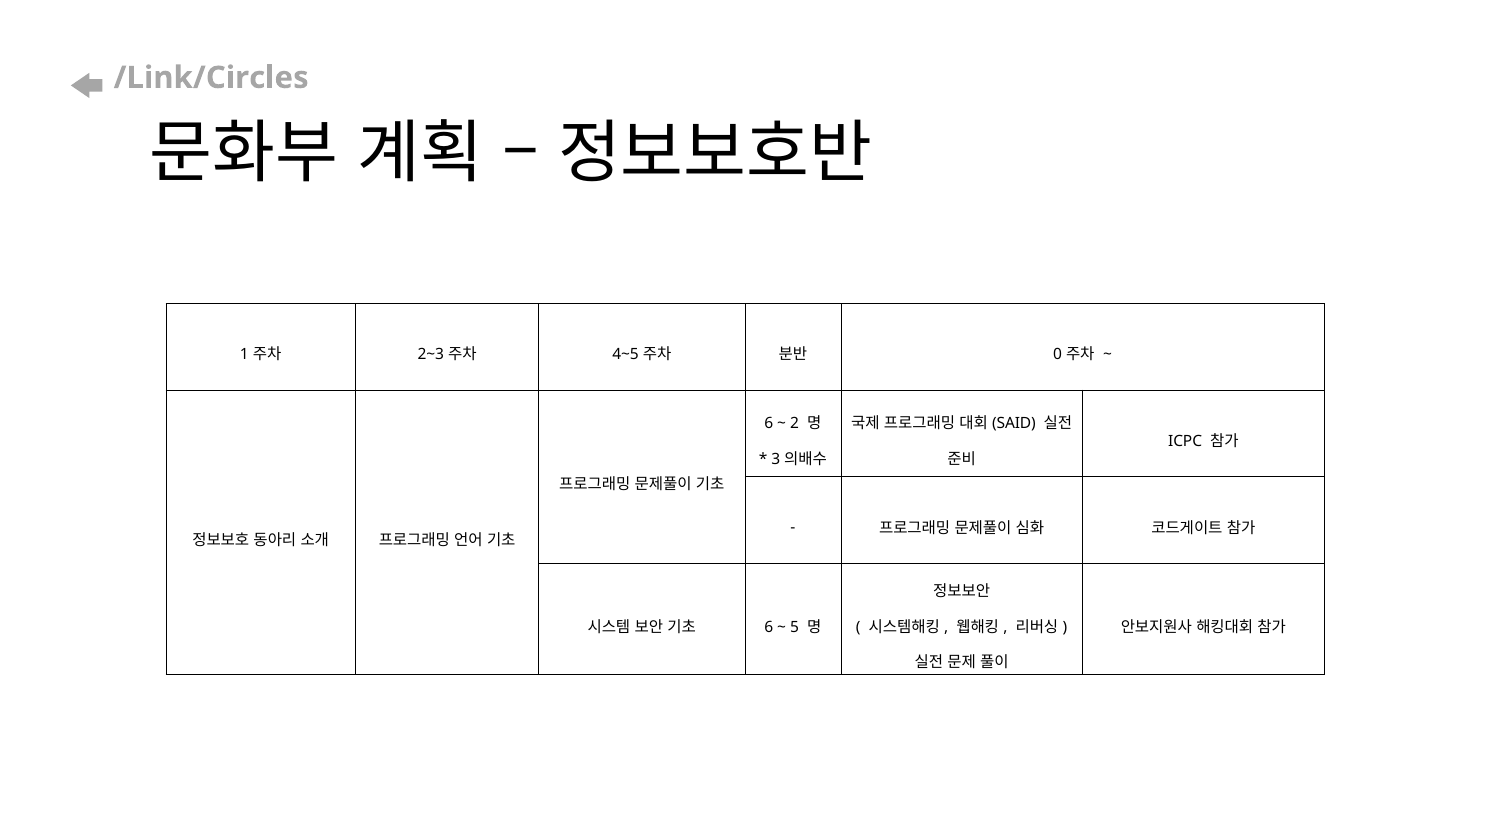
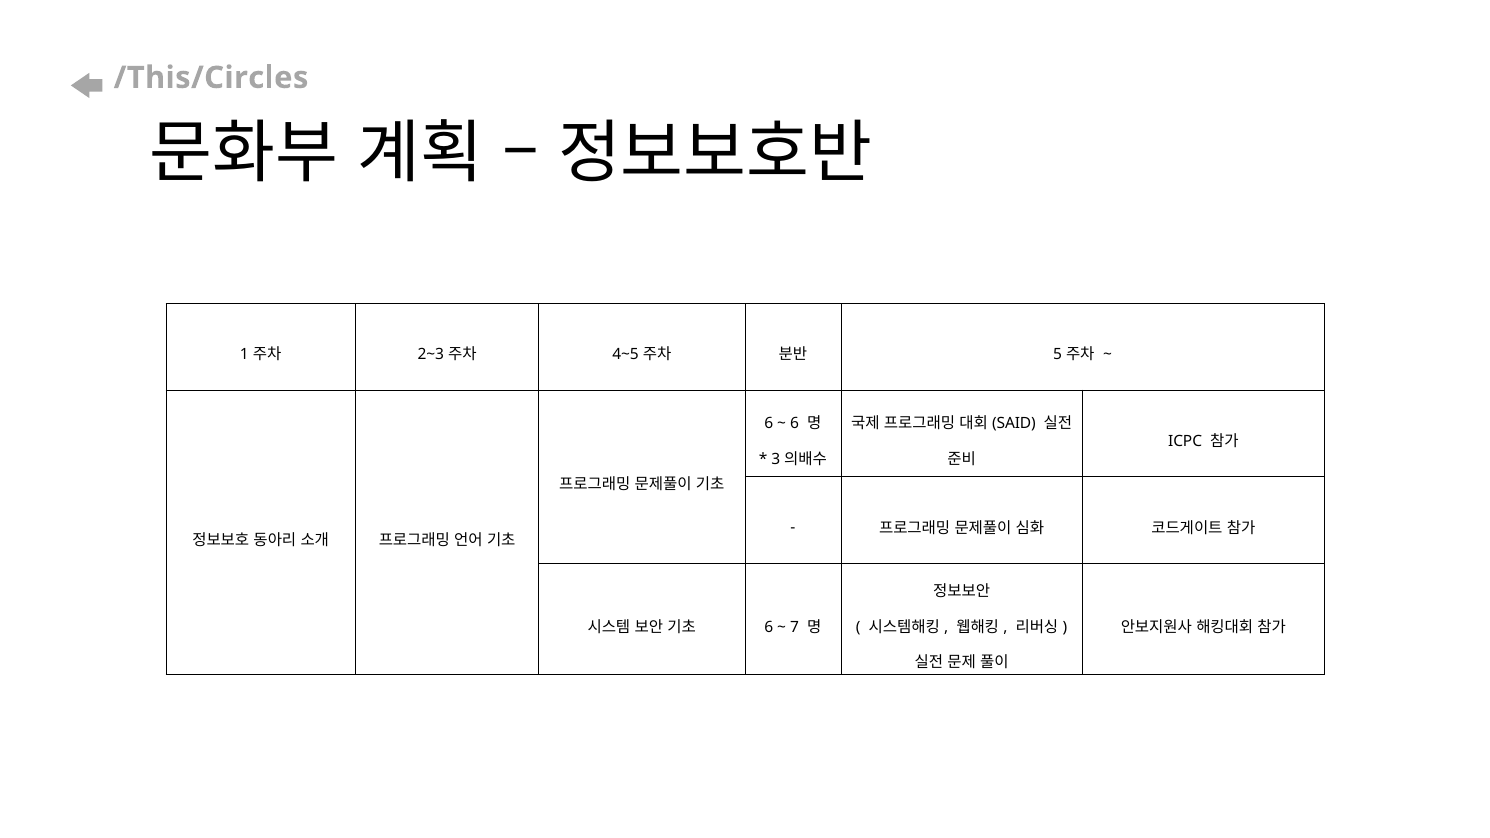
/Link/Circles: /Link/Circles -> /This/Circles
0: 0 -> 5
2 at (795, 423): 2 -> 6
5: 5 -> 7
